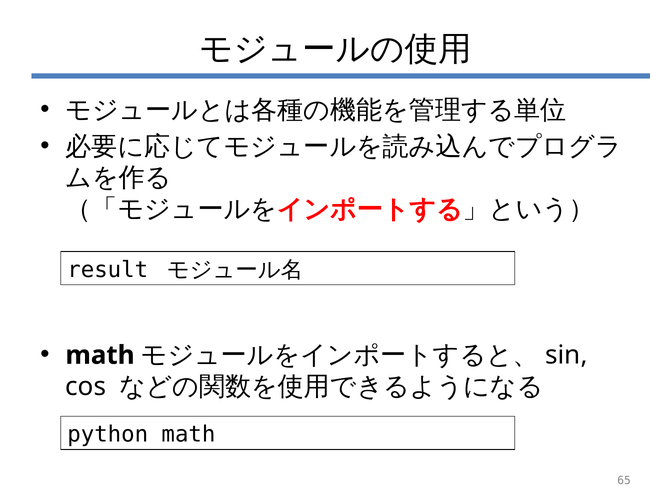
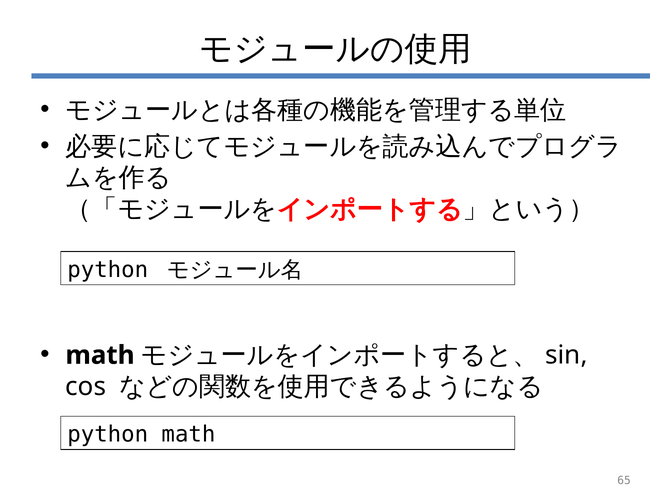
result at (108, 270): result -> python
